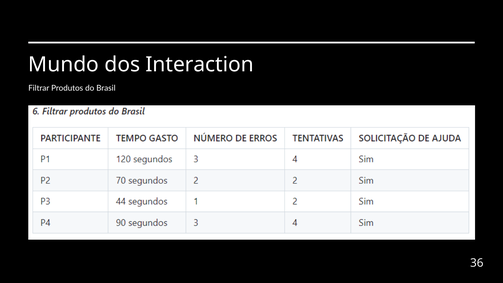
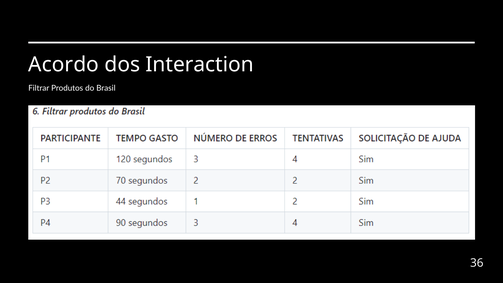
Mundo: Mundo -> Acordo
